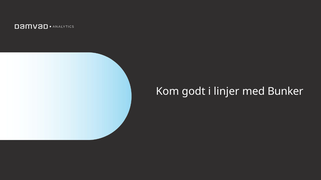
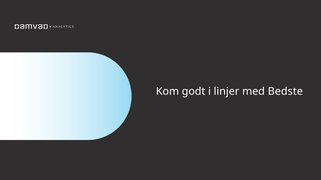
Bunker: Bunker -> Bedste
